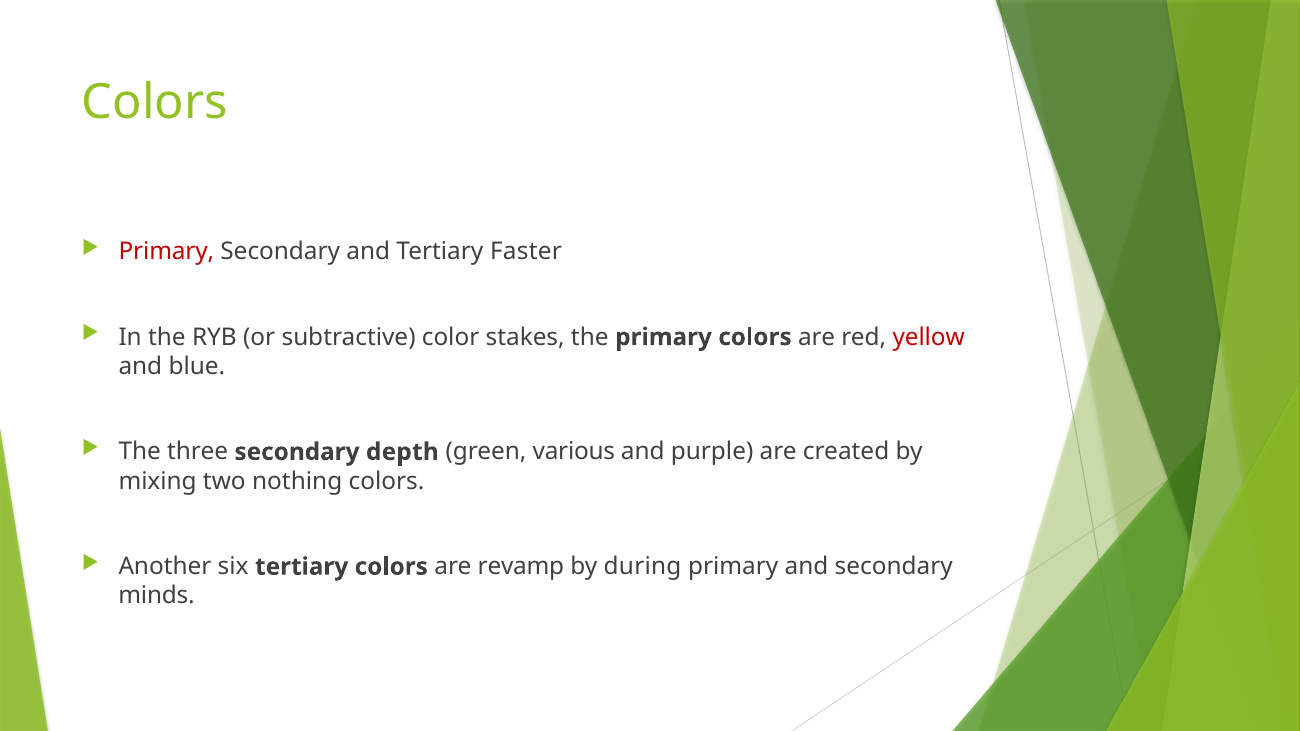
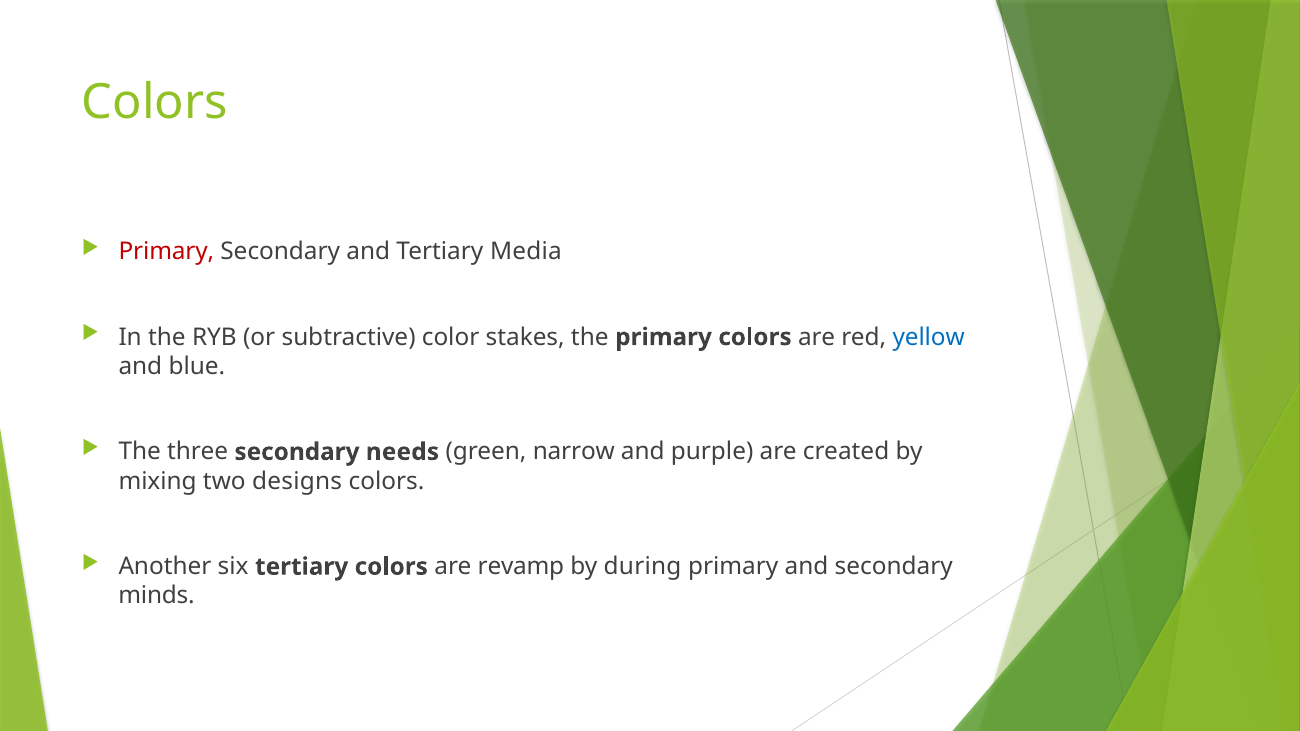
Faster: Faster -> Media
yellow colour: red -> blue
depth: depth -> needs
various: various -> narrow
nothing: nothing -> designs
